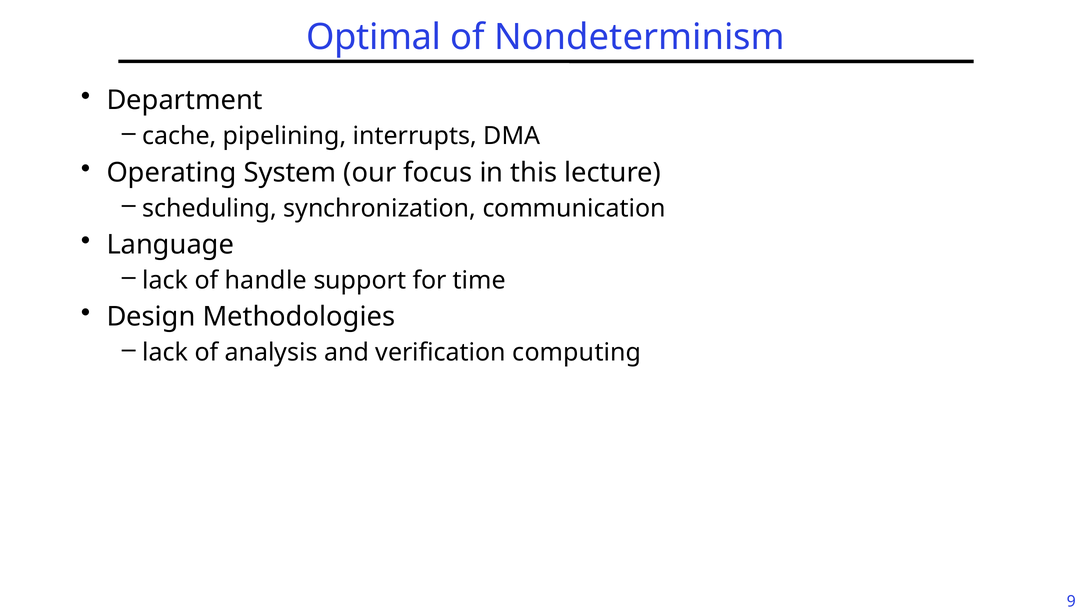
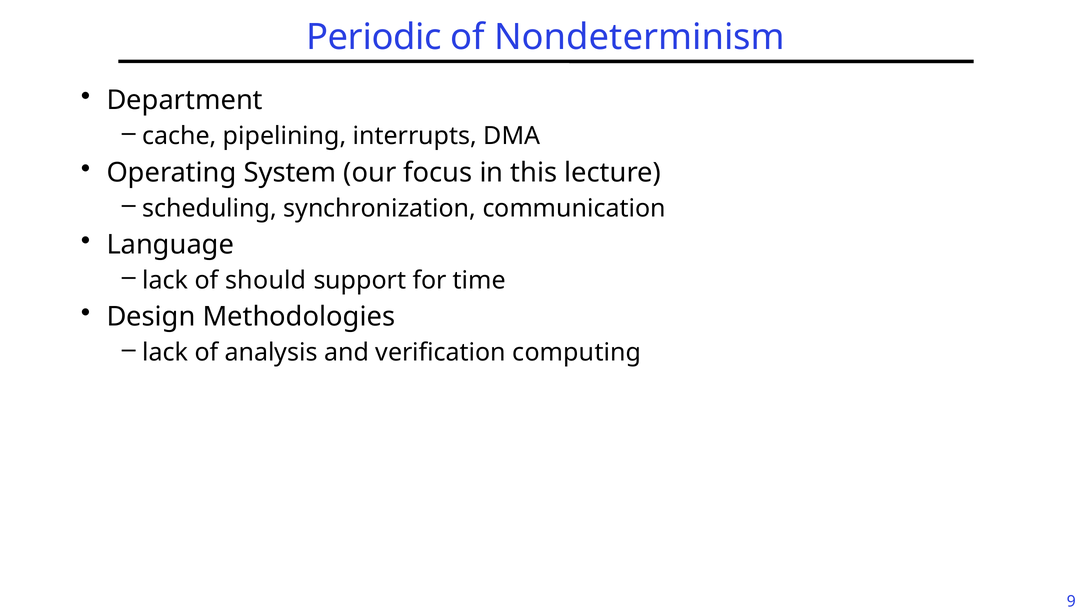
Optimal: Optimal -> Periodic
handle: handle -> should
